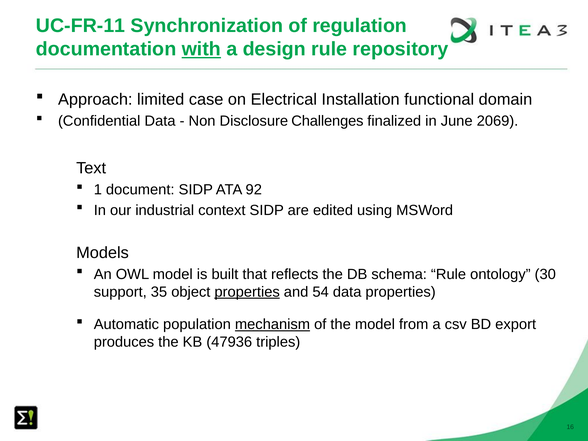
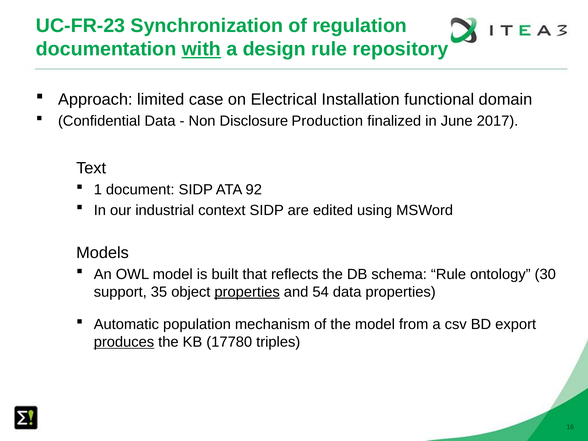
UC-FR-11: UC-FR-11 -> UC-FR-23
Challenges: Challenges -> Production
2069: 2069 -> 2017
mechanism underline: present -> none
produces underline: none -> present
47936: 47936 -> 17780
